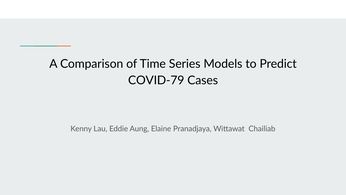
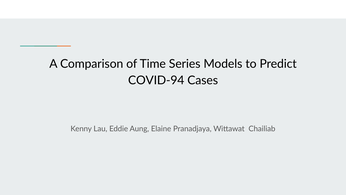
COVID-79: COVID-79 -> COVID-94
